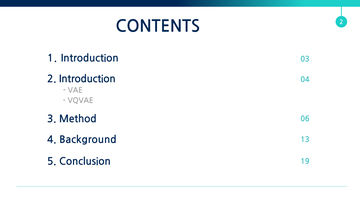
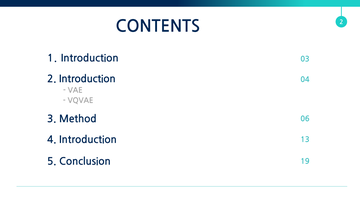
4 Background: Background -> Introduction
